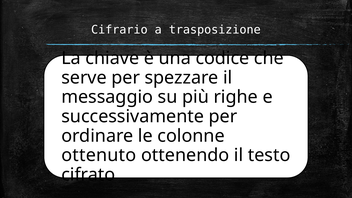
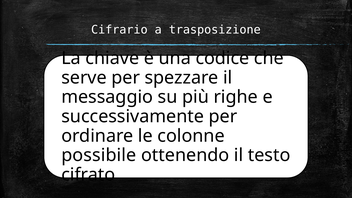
ottenuto: ottenuto -> possibile
